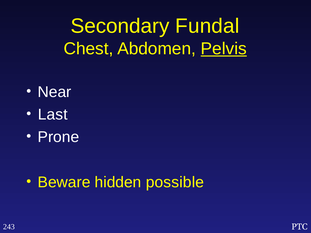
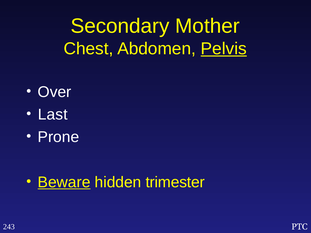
Fundal: Fundal -> Mother
Near: Near -> Over
Beware underline: none -> present
possible: possible -> trimester
